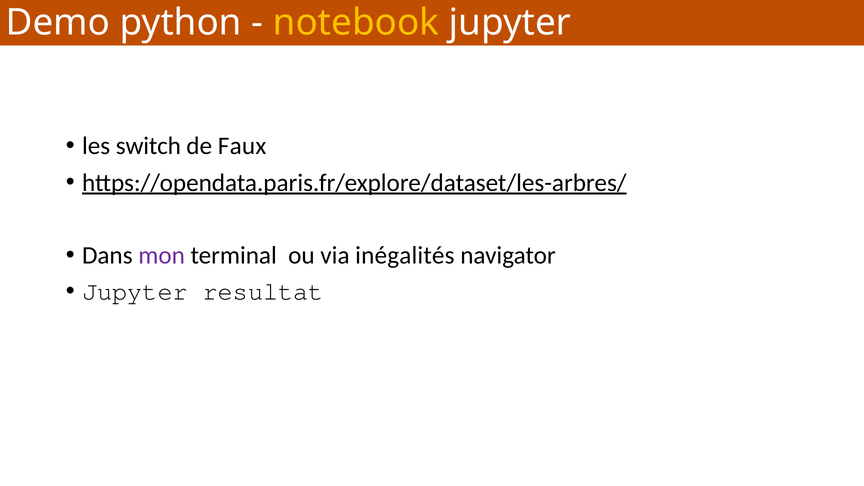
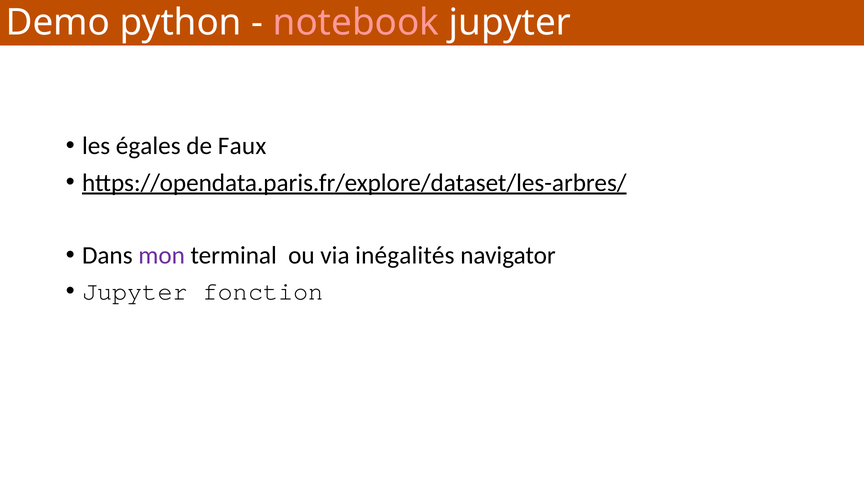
notebook colour: yellow -> pink
switch: switch -> égales
resultat: resultat -> fonction
